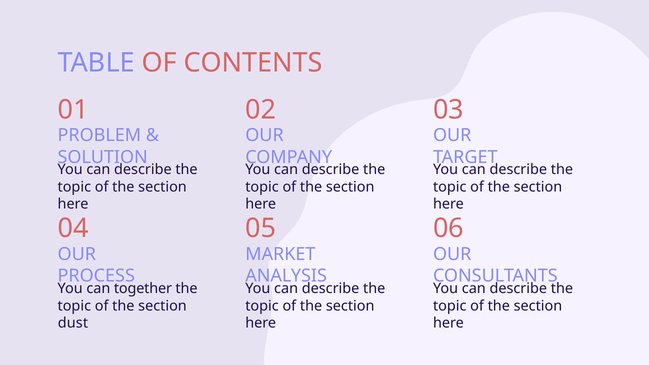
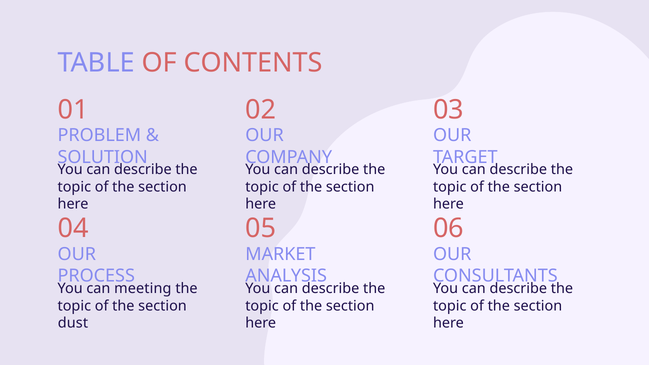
together: together -> meeting
